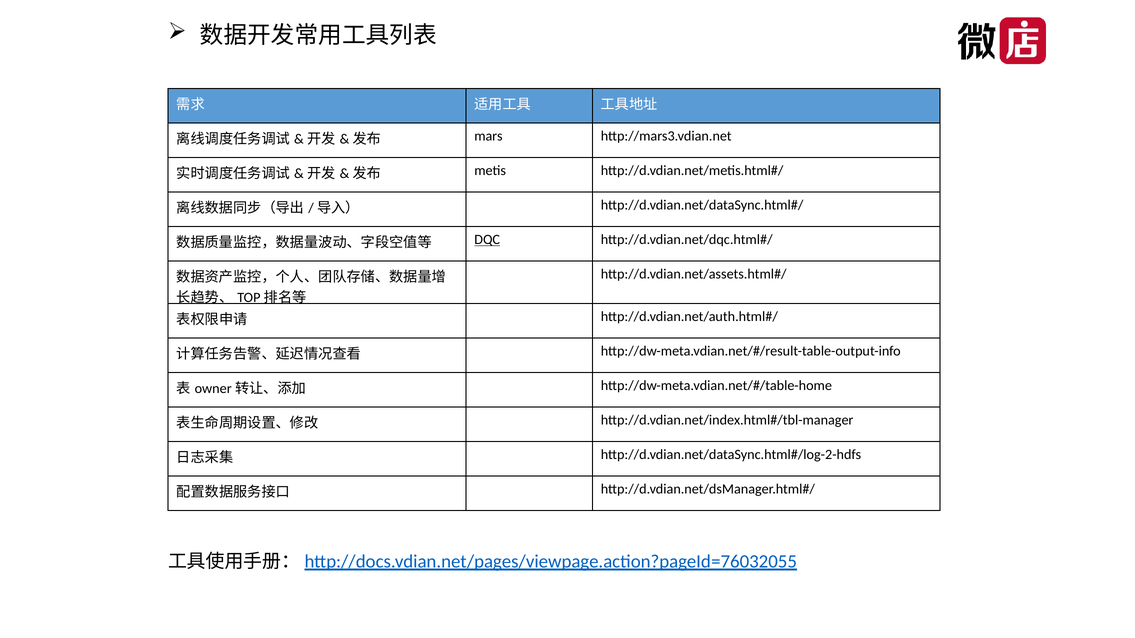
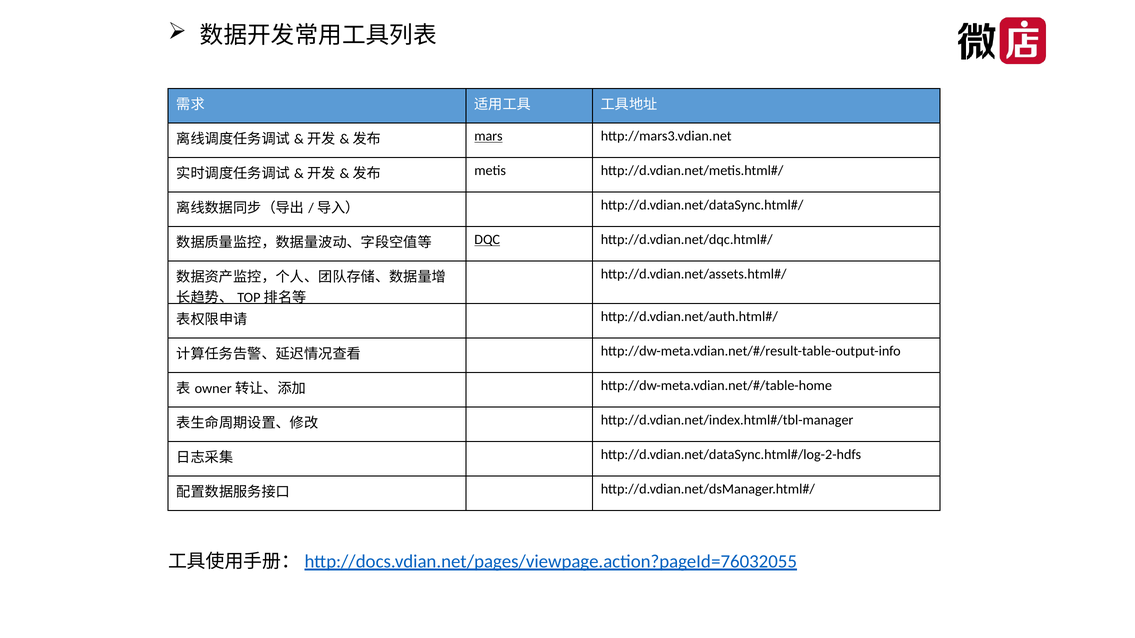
mars underline: none -> present
